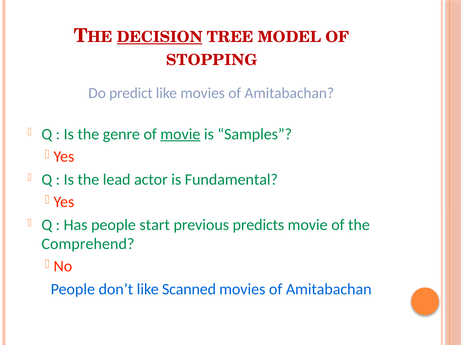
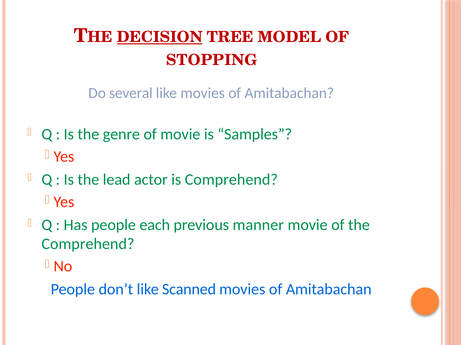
predict: predict -> several
movie at (180, 134) underline: present -> none
is Fundamental: Fundamental -> Comprehend
start: start -> each
predicts: predicts -> manner
